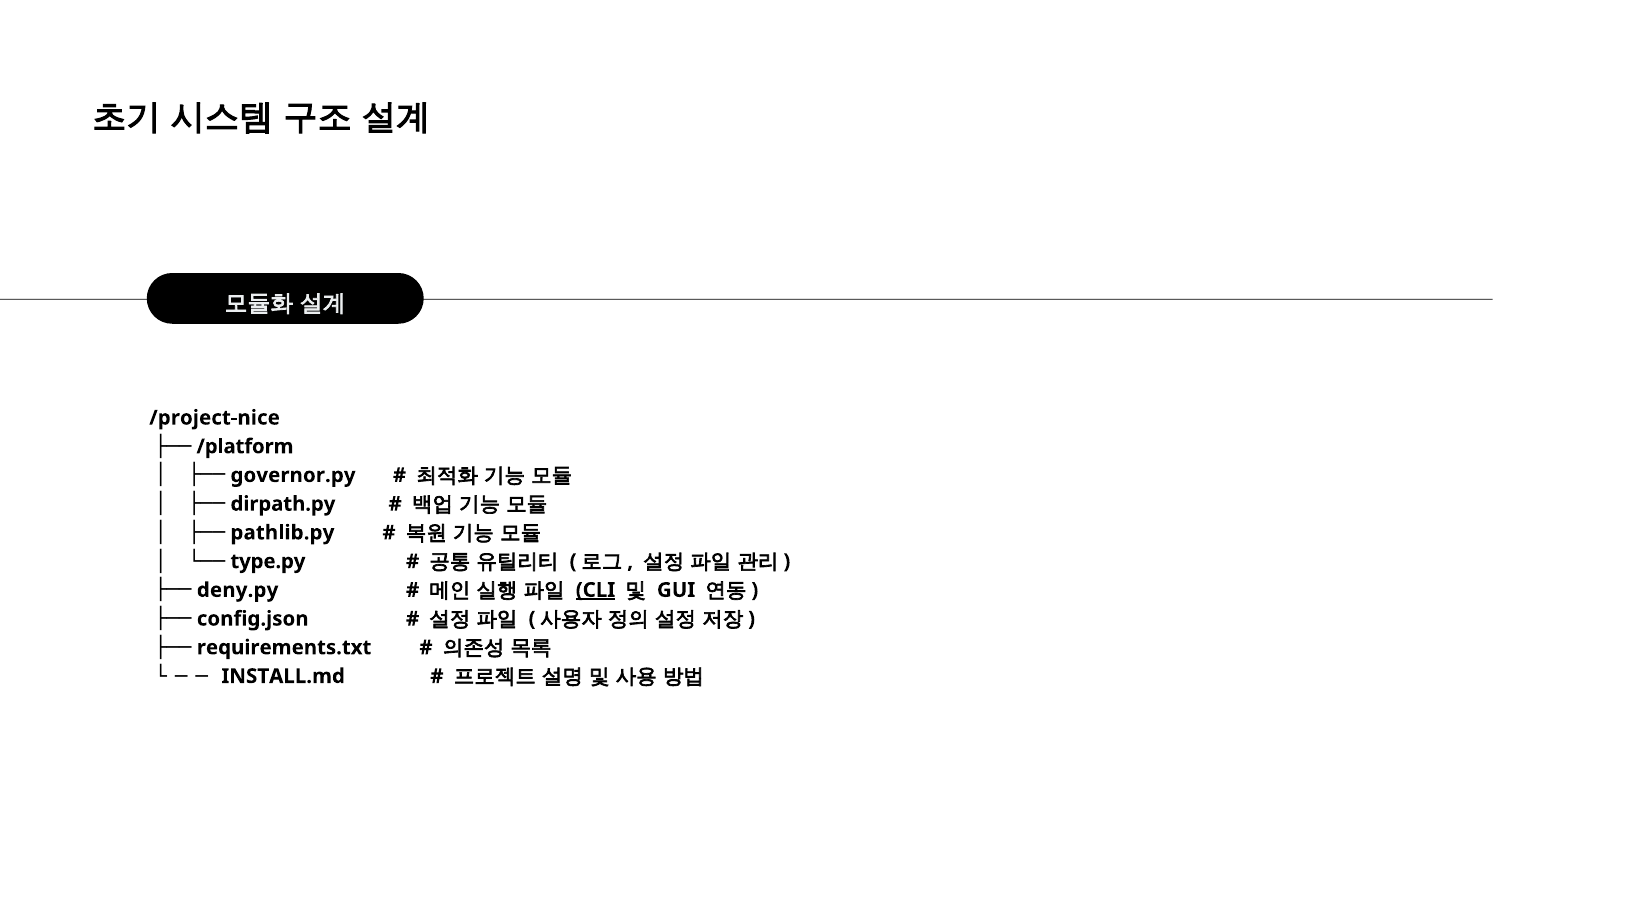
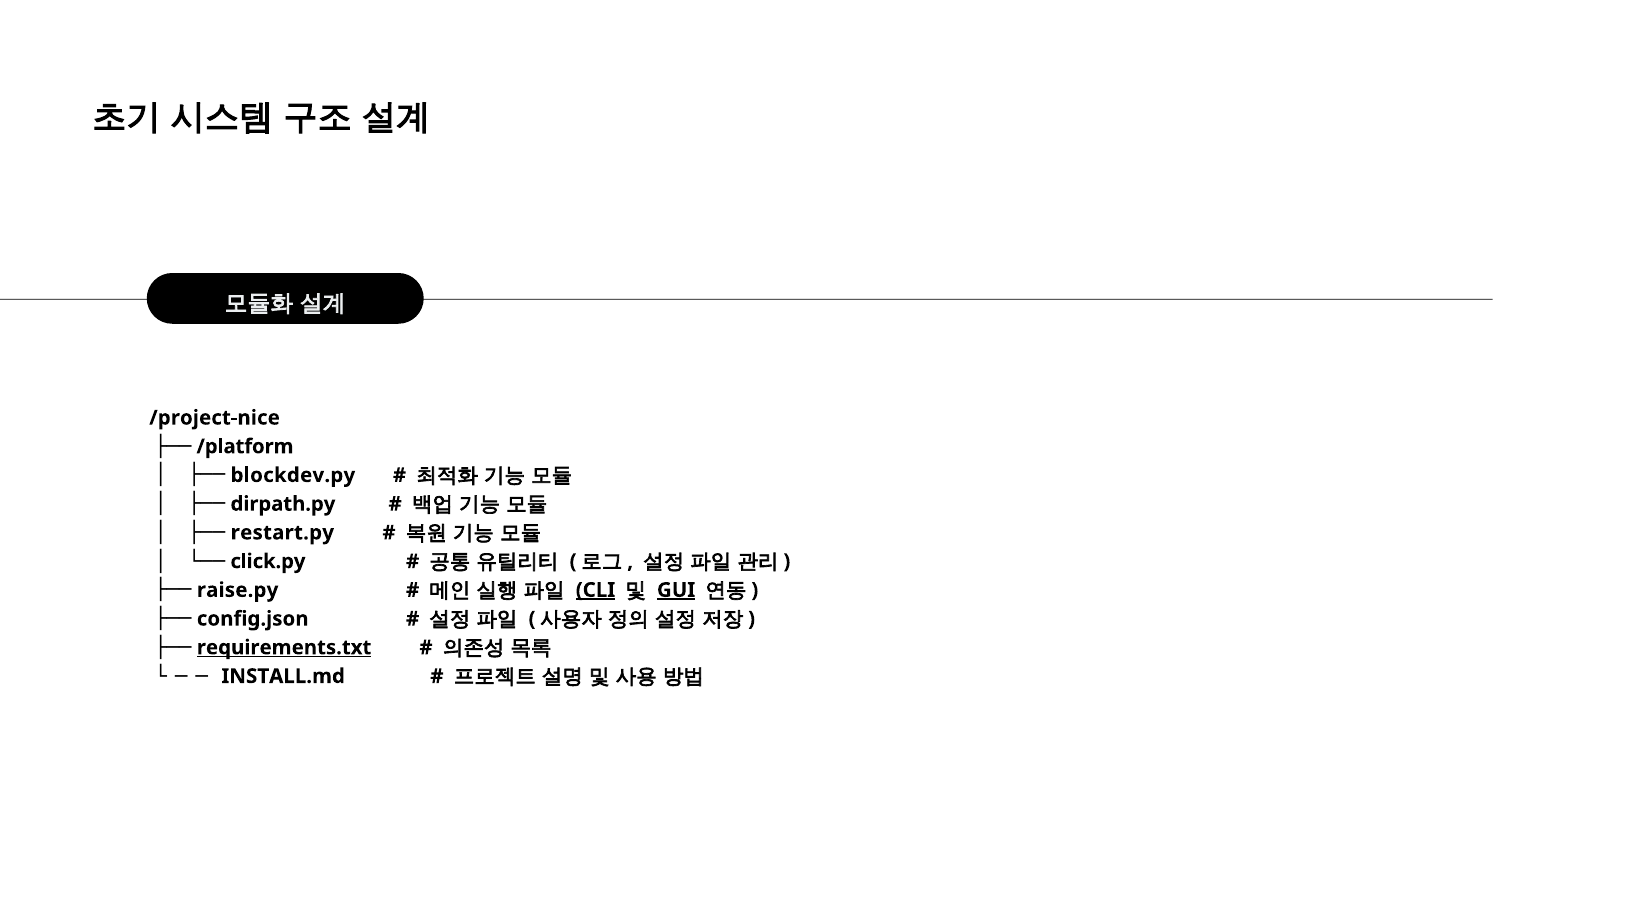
governor.py: governor.py -> blockdev.py
pathlib.py: pathlib.py -> restart.py
type.py: type.py -> click.py
deny.py: deny.py -> raise.py
GUI underline: none -> present
requirements.txt underline: none -> present
